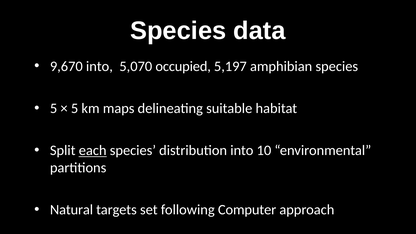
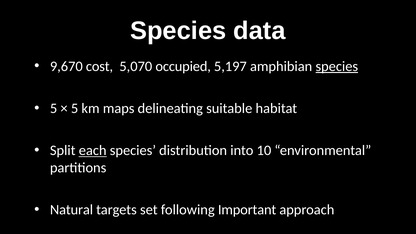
9,670 into: into -> cost
species at (337, 66) underline: none -> present
Computer: Computer -> Important
